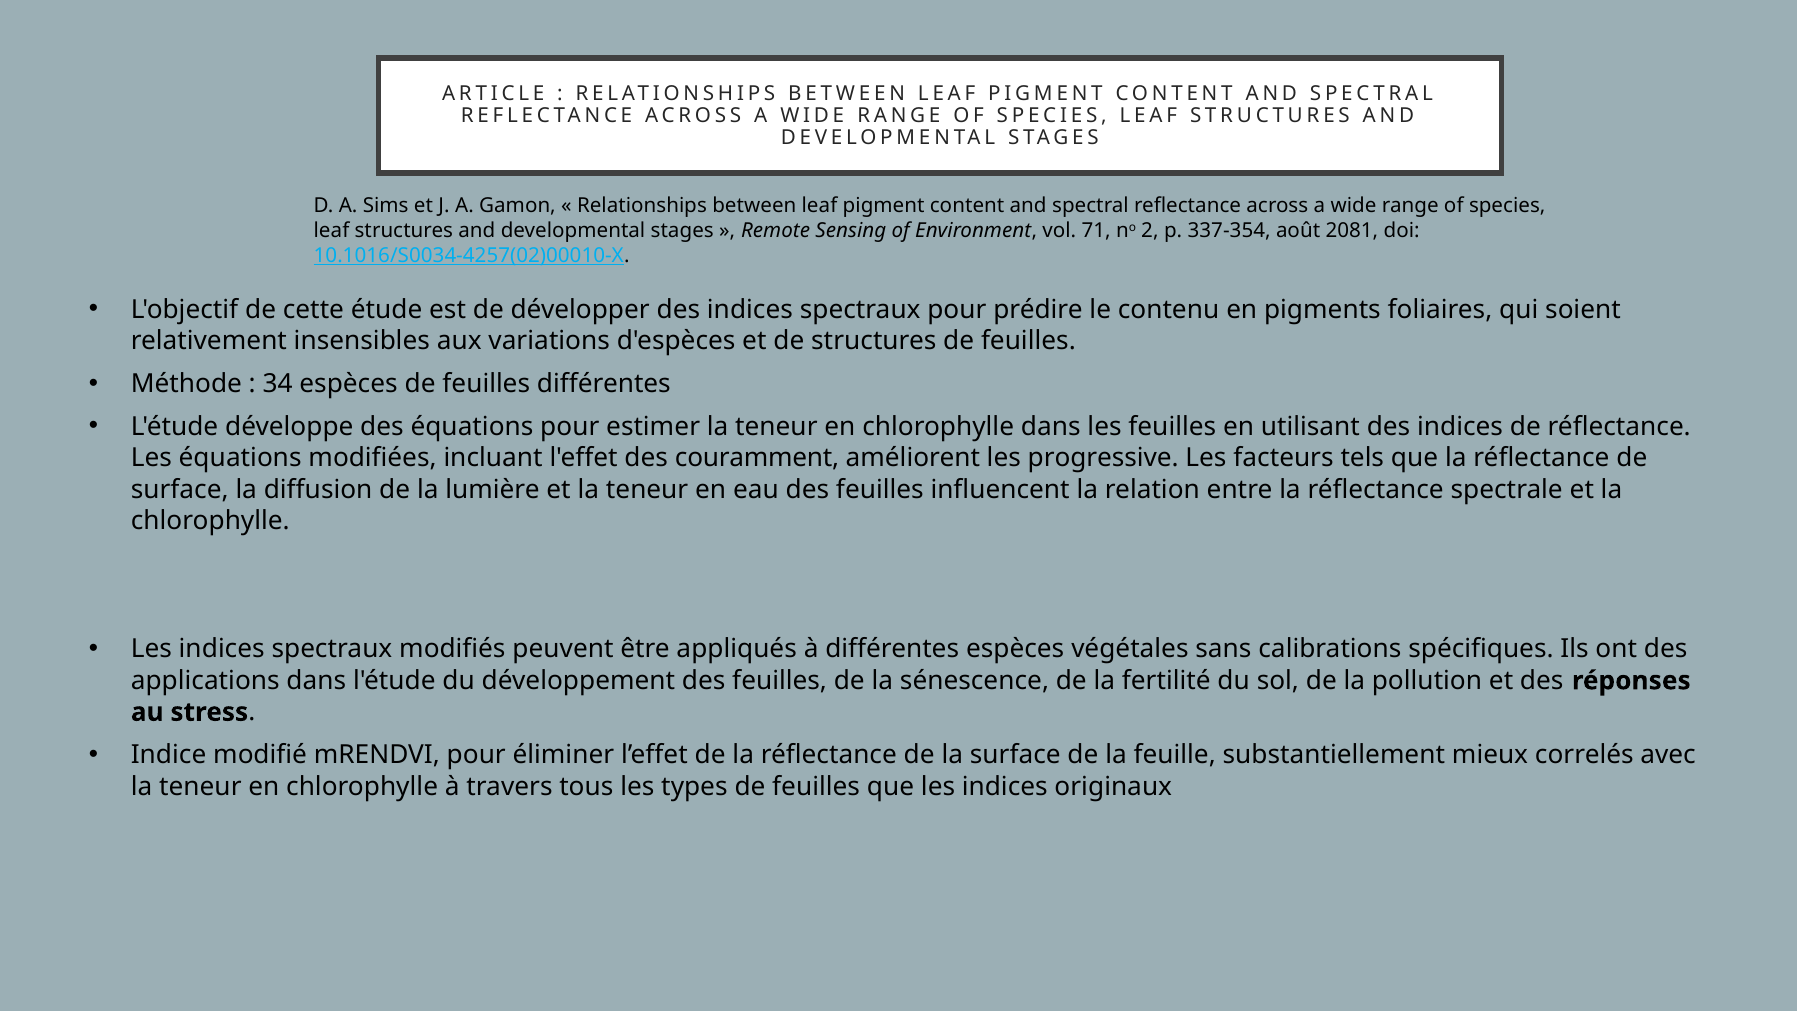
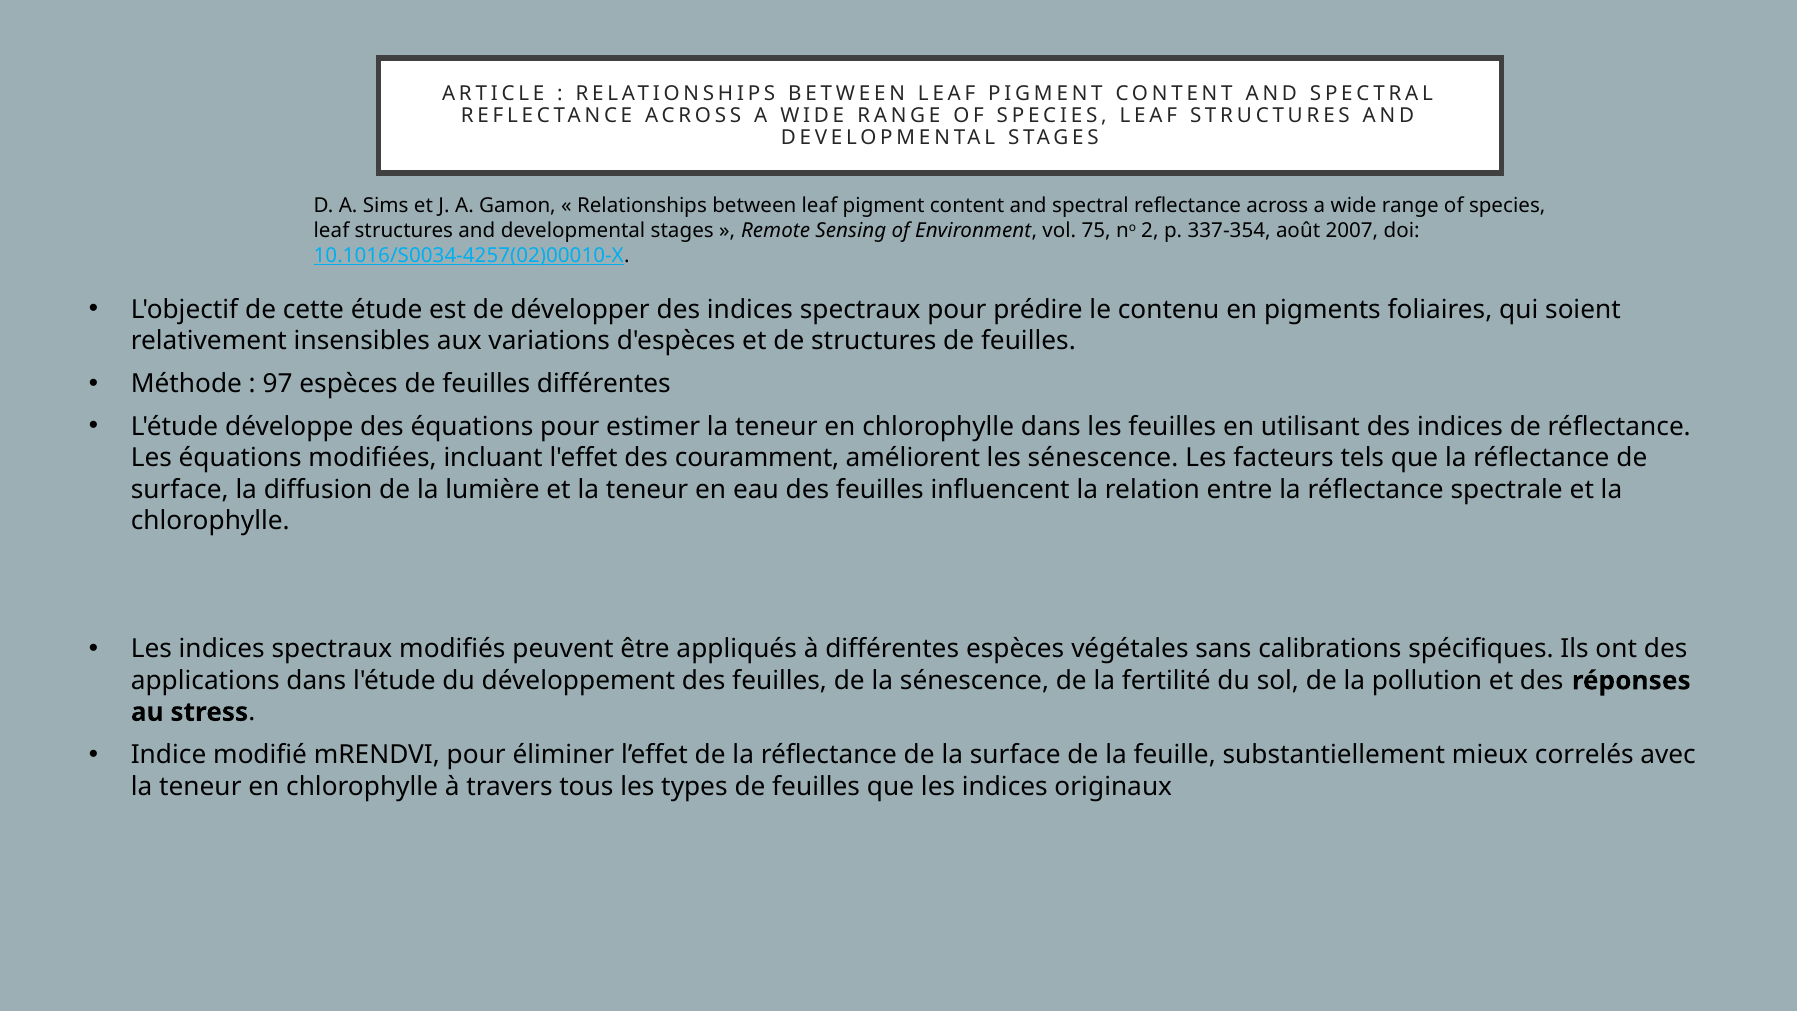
71: 71 -> 75
2081: 2081 -> 2007
34: 34 -> 97
les progressive: progressive -> sénescence
